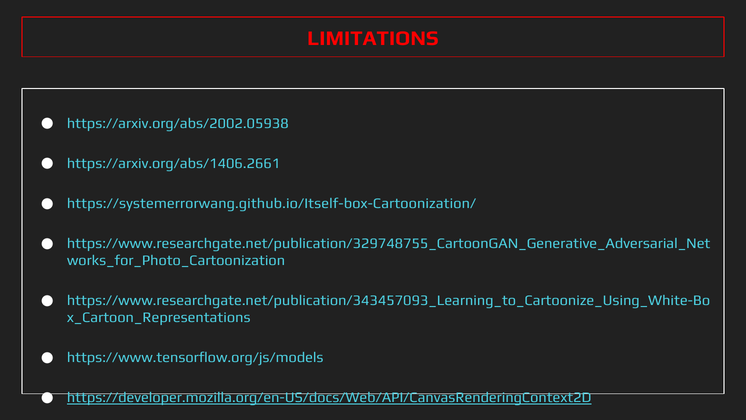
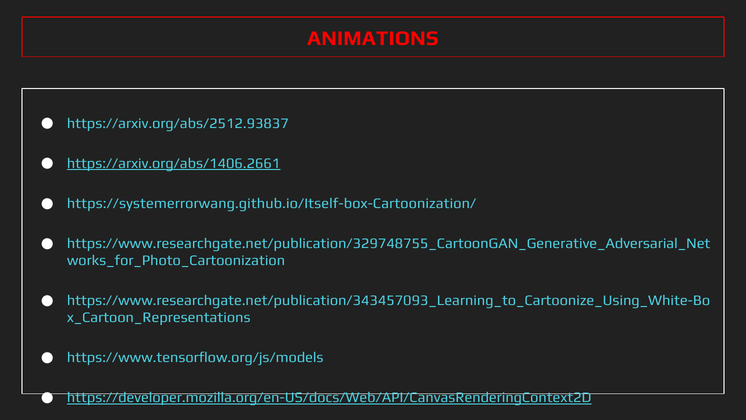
LIMITATIONS: LIMITATIONS -> ANIMATIONS
https://arxiv.org/abs/2002.05938: https://arxiv.org/abs/2002.05938 -> https://arxiv.org/abs/2512.93837
https://arxiv.org/abs/1406.2661 underline: none -> present
